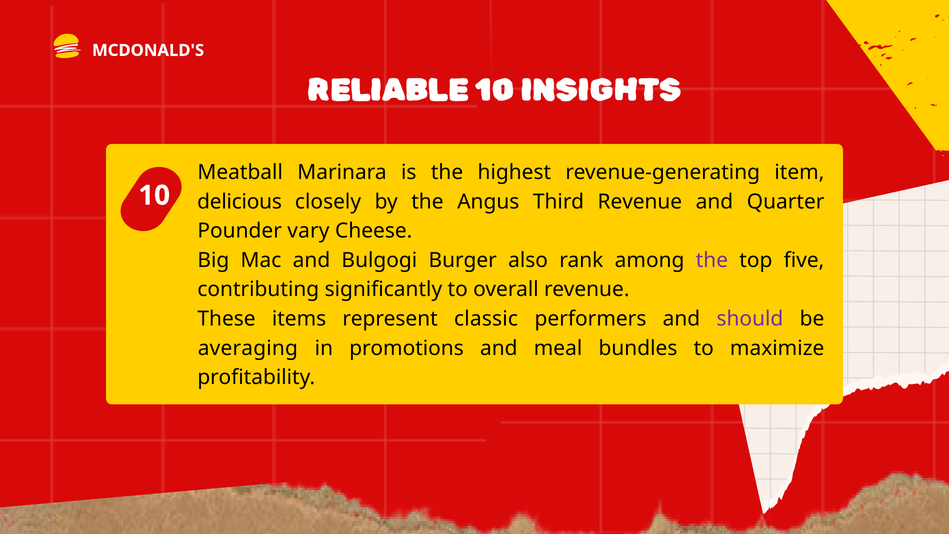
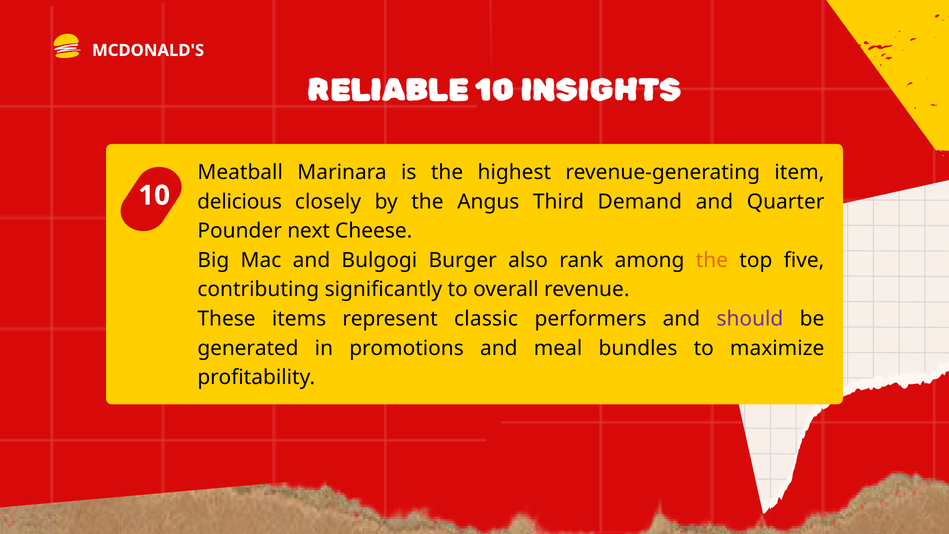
Third Revenue: Revenue -> Demand
vary: vary -> next
the at (712, 260) colour: purple -> orange
averaging: averaging -> generated
